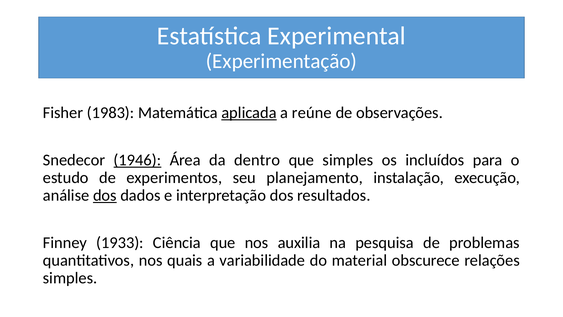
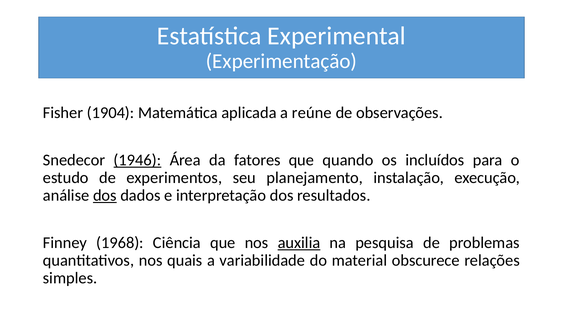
1983: 1983 -> 1904
aplicada underline: present -> none
dentro: dentro -> fatores
que simples: simples -> quando
1933: 1933 -> 1968
auxilia underline: none -> present
